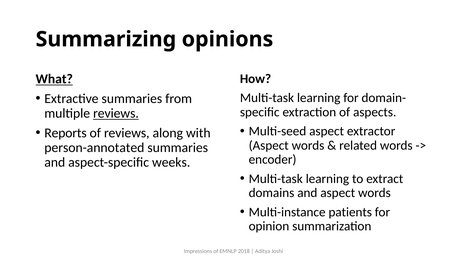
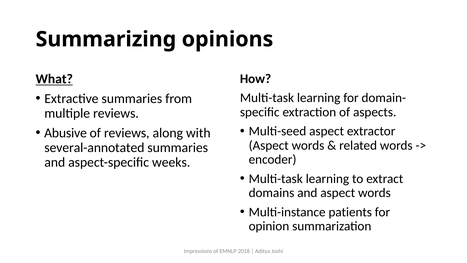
reviews at (116, 113) underline: present -> none
Reports: Reports -> Abusive
person-annotated: person-annotated -> several-annotated
